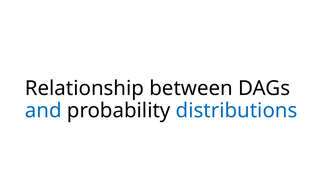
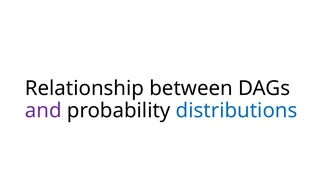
and colour: blue -> purple
